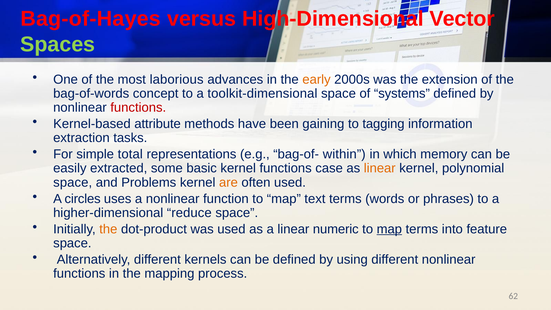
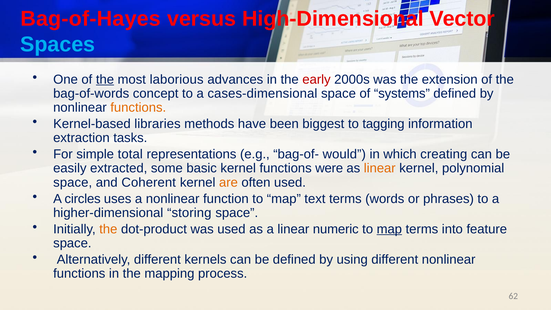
Spaces colour: light green -> light blue
the at (105, 79) underline: none -> present
early colour: orange -> red
toolkit-dimensional: toolkit-dimensional -> cases-dimensional
functions at (138, 108) colour: red -> orange
attribute: attribute -> libraries
gaining: gaining -> biggest
within: within -> would
memory: memory -> creating
case: case -> were
Problems: Problems -> Coherent
reduce: reduce -> storing
